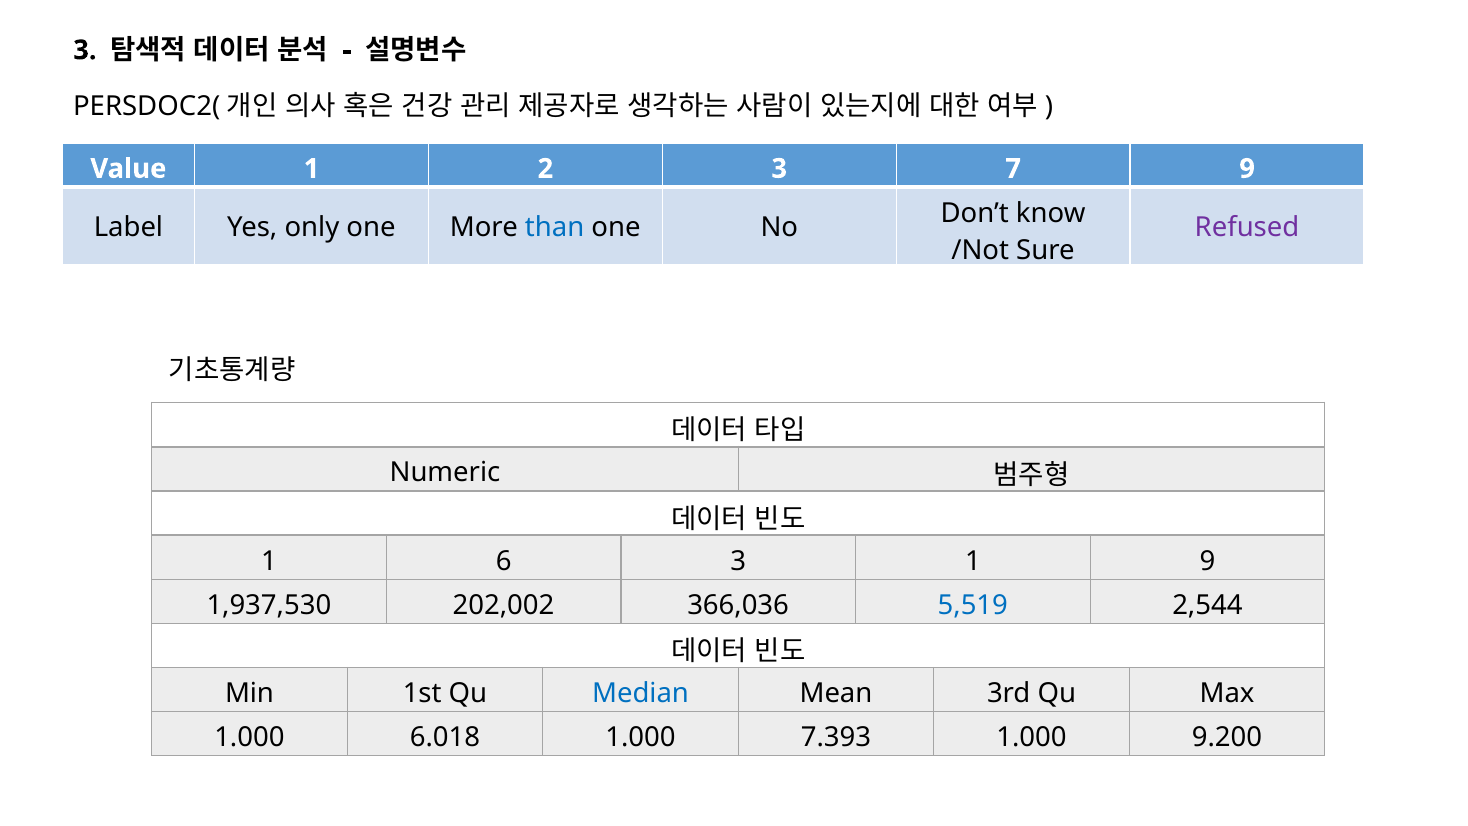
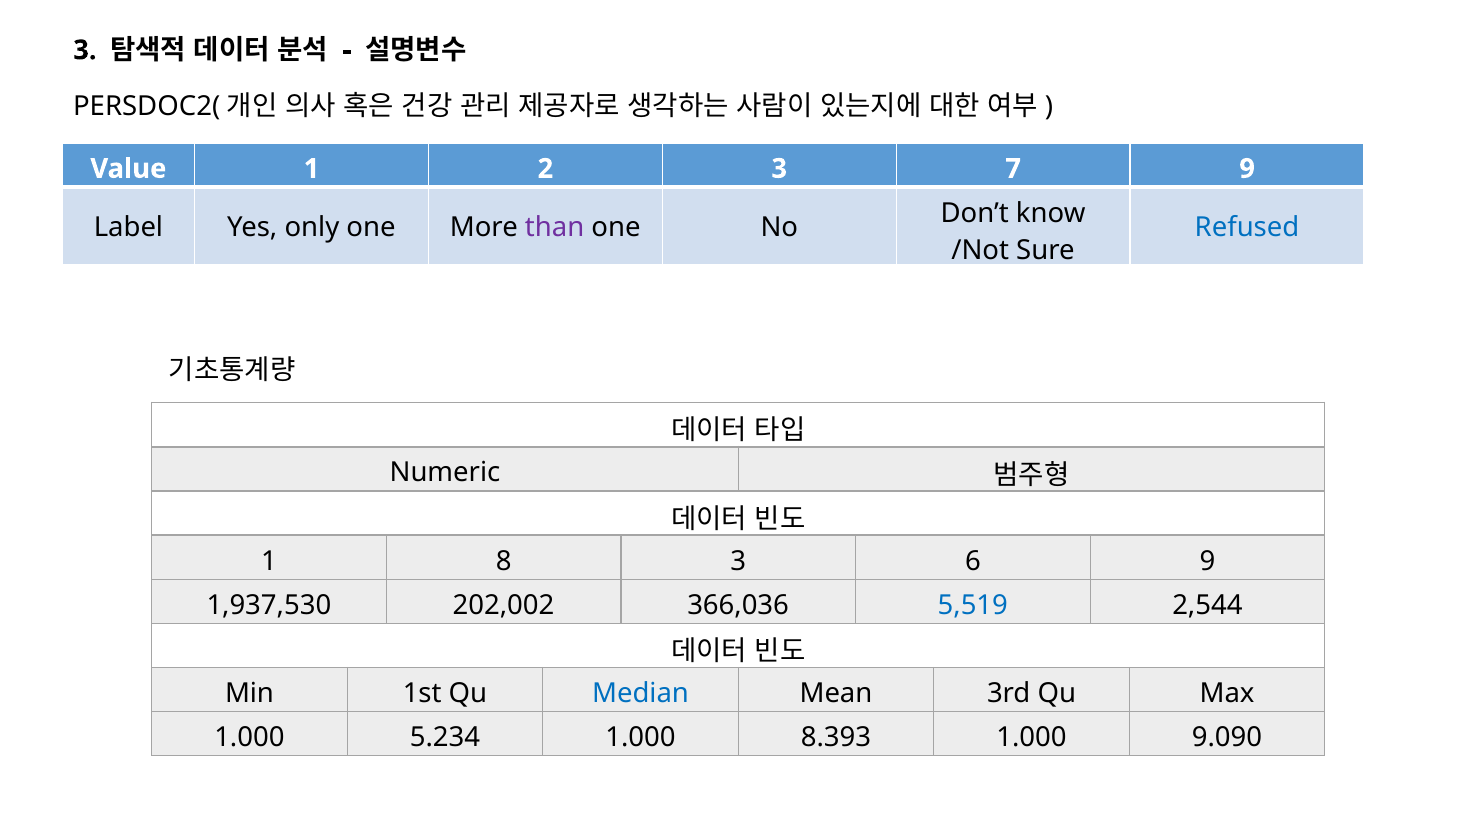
than colour: blue -> purple
Refused colour: purple -> blue
6: 6 -> 8
3 1: 1 -> 6
6.018: 6.018 -> 5.234
7.393: 7.393 -> 8.393
9.200: 9.200 -> 9.090
